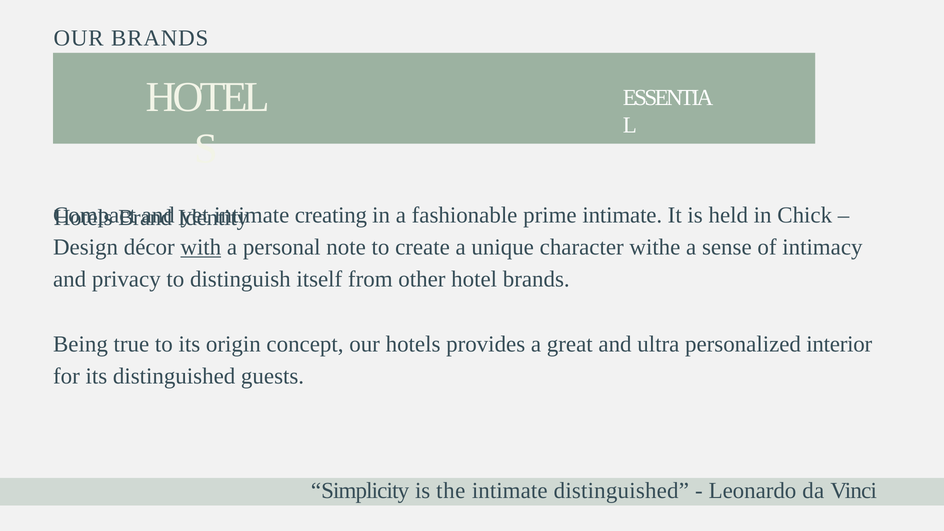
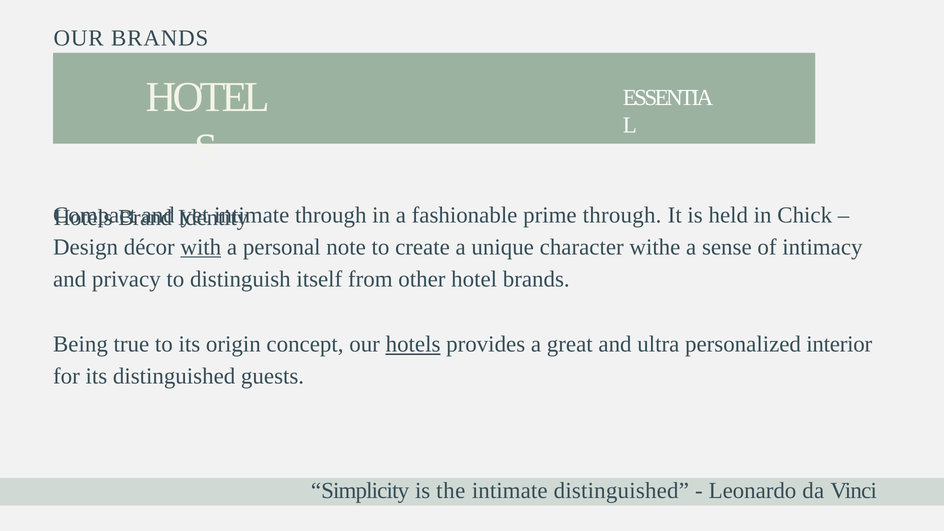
creating at (331, 215): creating -> through
prime intimate: intimate -> through
hotels at (413, 344) underline: none -> present
